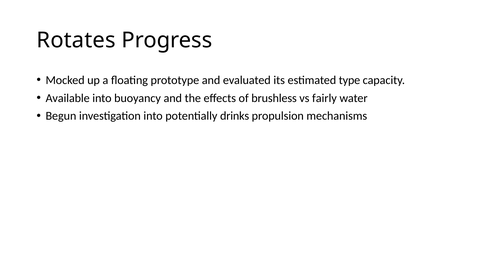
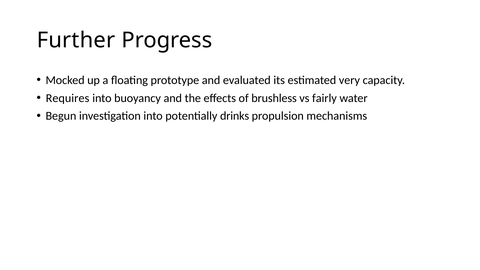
Rotates: Rotates -> Further
type: type -> very
Available: Available -> Requires
